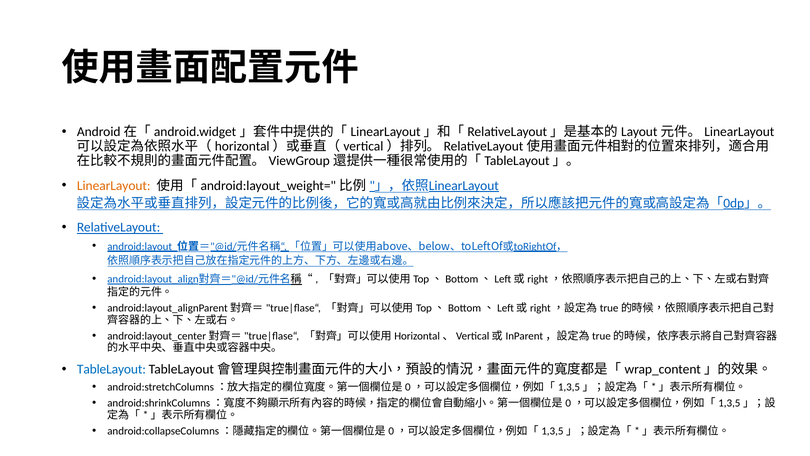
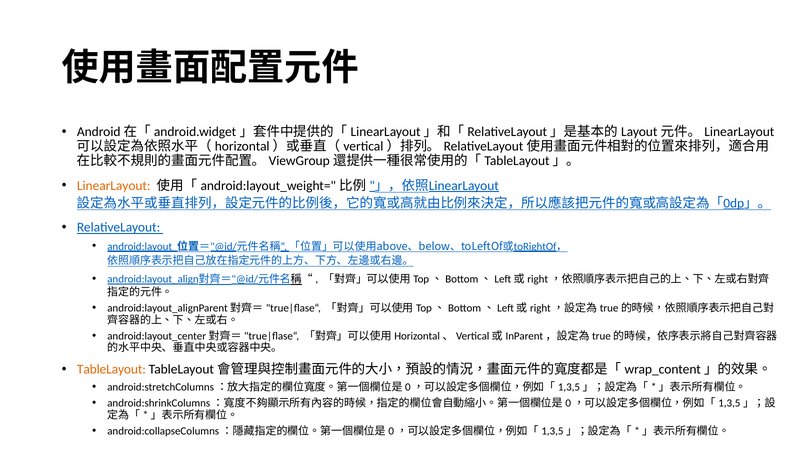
TableLayout colour: blue -> orange
